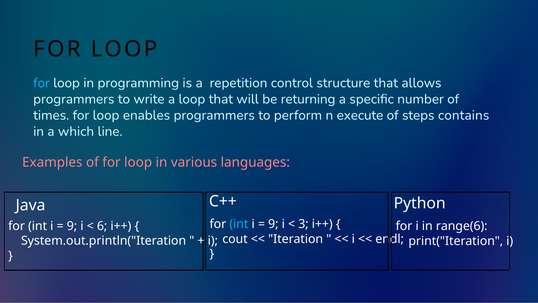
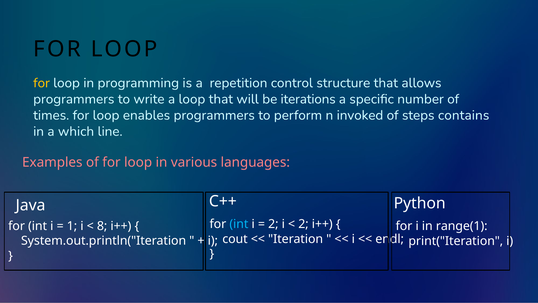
for at (42, 83) colour: light blue -> yellow
returning: returning -> iterations
execute: execute -> invoked
9 at (273, 224): 9 -> 2
3 at (303, 224): 3 -> 2
9 at (72, 226): 9 -> 1
6: 6 -> 8
range(6: range(6 -> range(1
